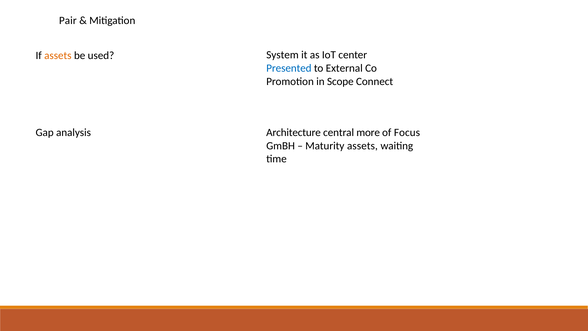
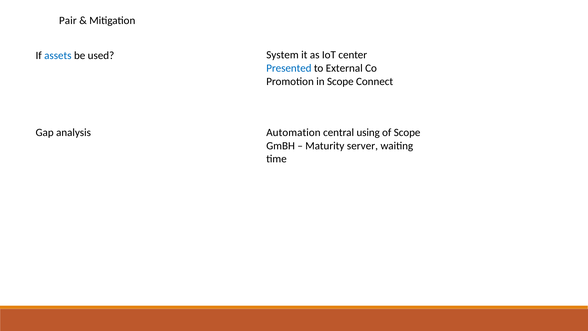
assets at (58, 55) colour: orange -> blue
Architecture: Architecture -> Automation
more: more -> using
of Focus: Focus -> Scope
Maturity assets: assets -> server
